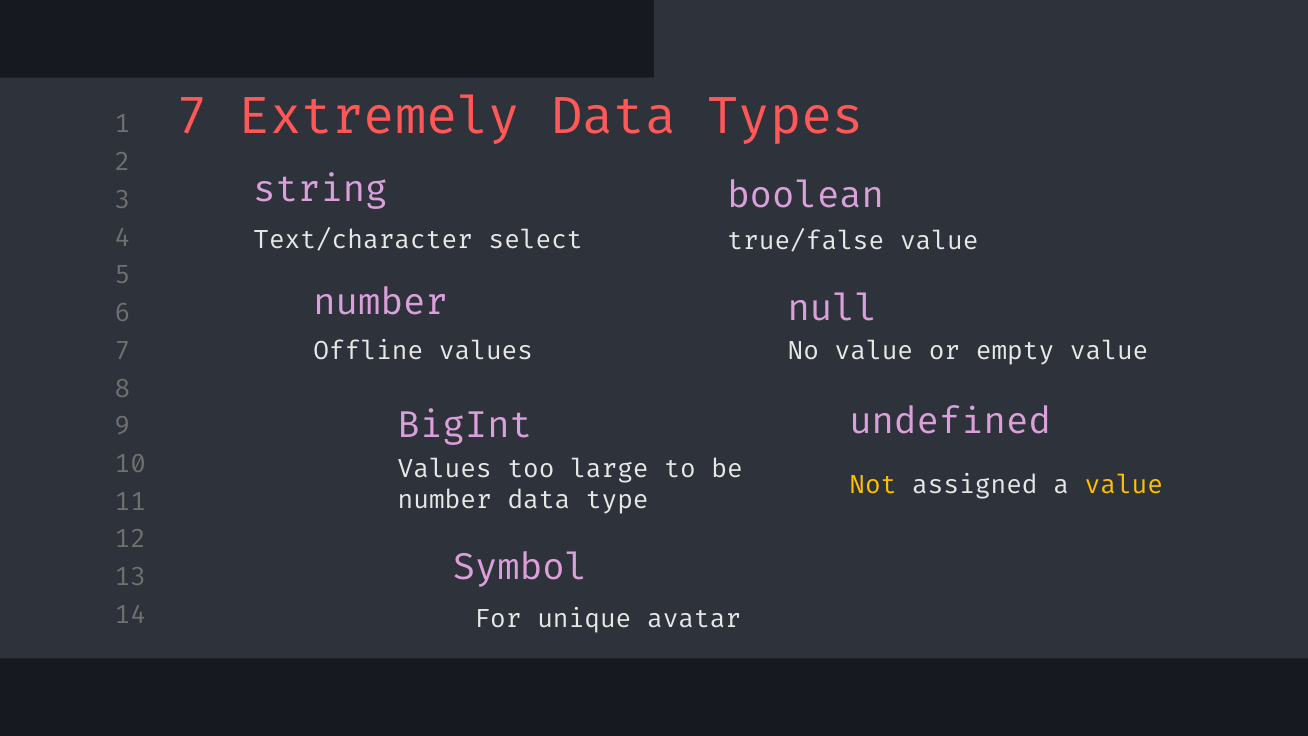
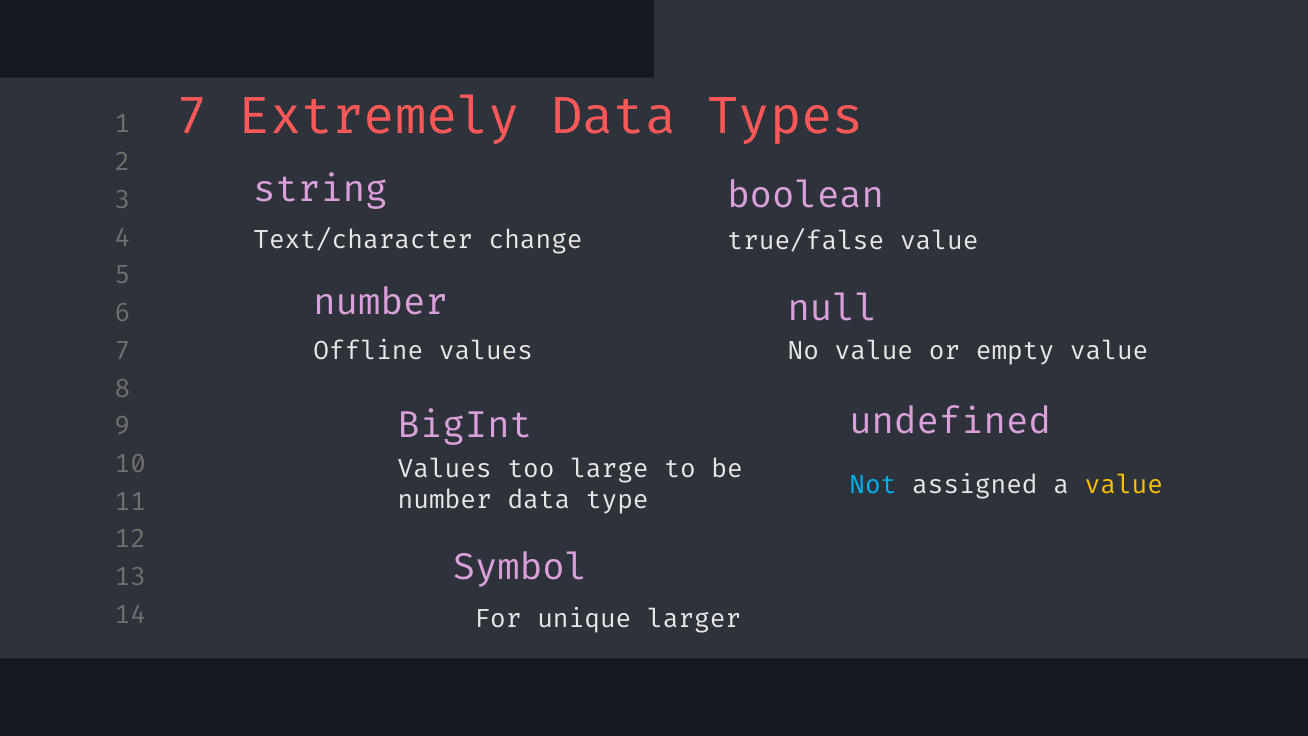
select: select -> change
Not colour: yellow -> light blue
avatar: avatar -> larger
